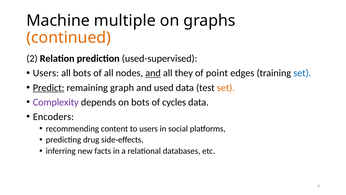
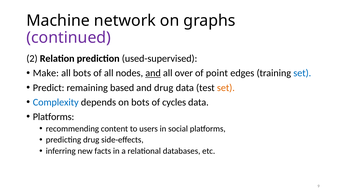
multiple: multiple -> network
continued colour: orange -> purple
Users at (46, 73): Users -> Make
they: they -> over
Predict underline: present -> none
graph: graph -> based
and used: used -> drug
Complexity colour: purple -> blue
Encoders at (53, 117): Encoders -> Platforms
